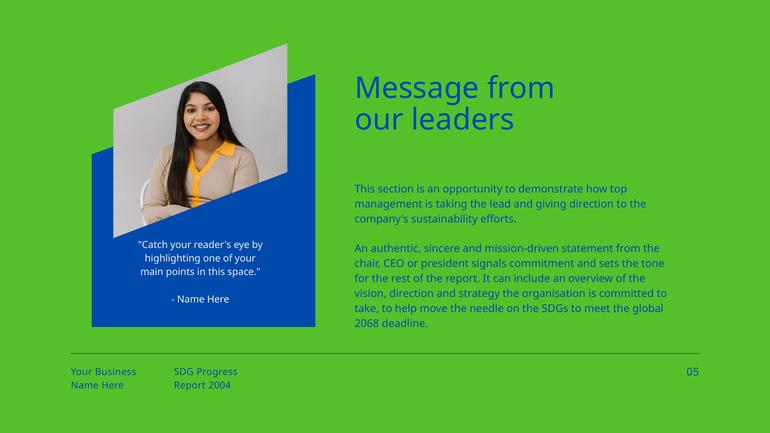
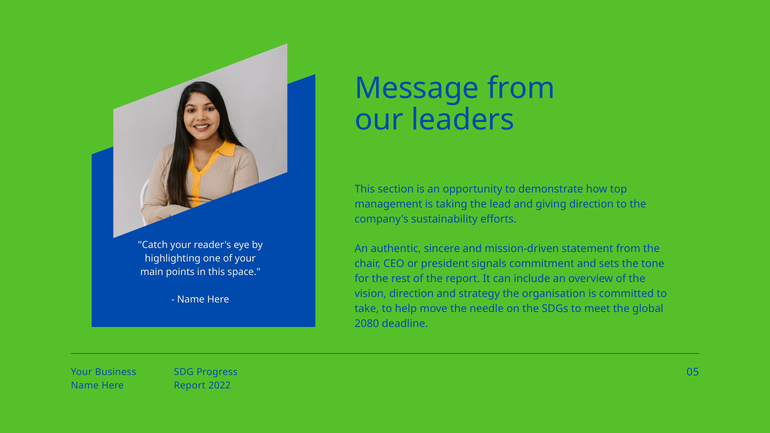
2068: 2068 -> 2080
2004: 2004 -> 2022
